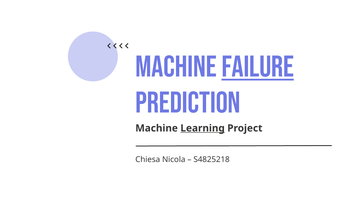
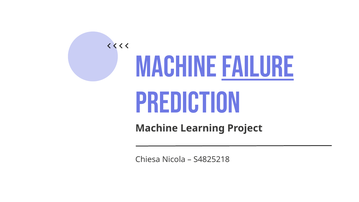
Learning underline: present -> none
